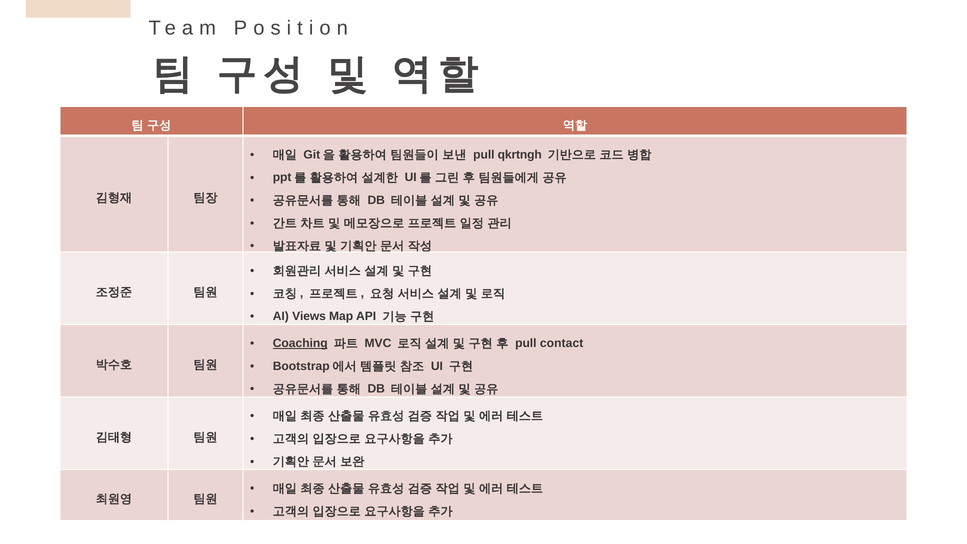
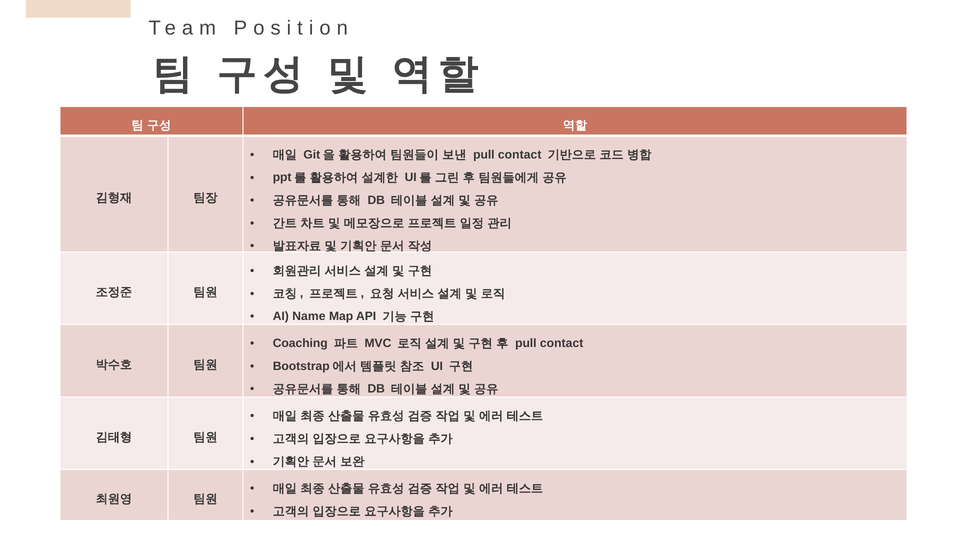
qkrtngh at (520, 155): qkrtngh -> contact
Views: Views -> Name
Coaching underline: present -> none
